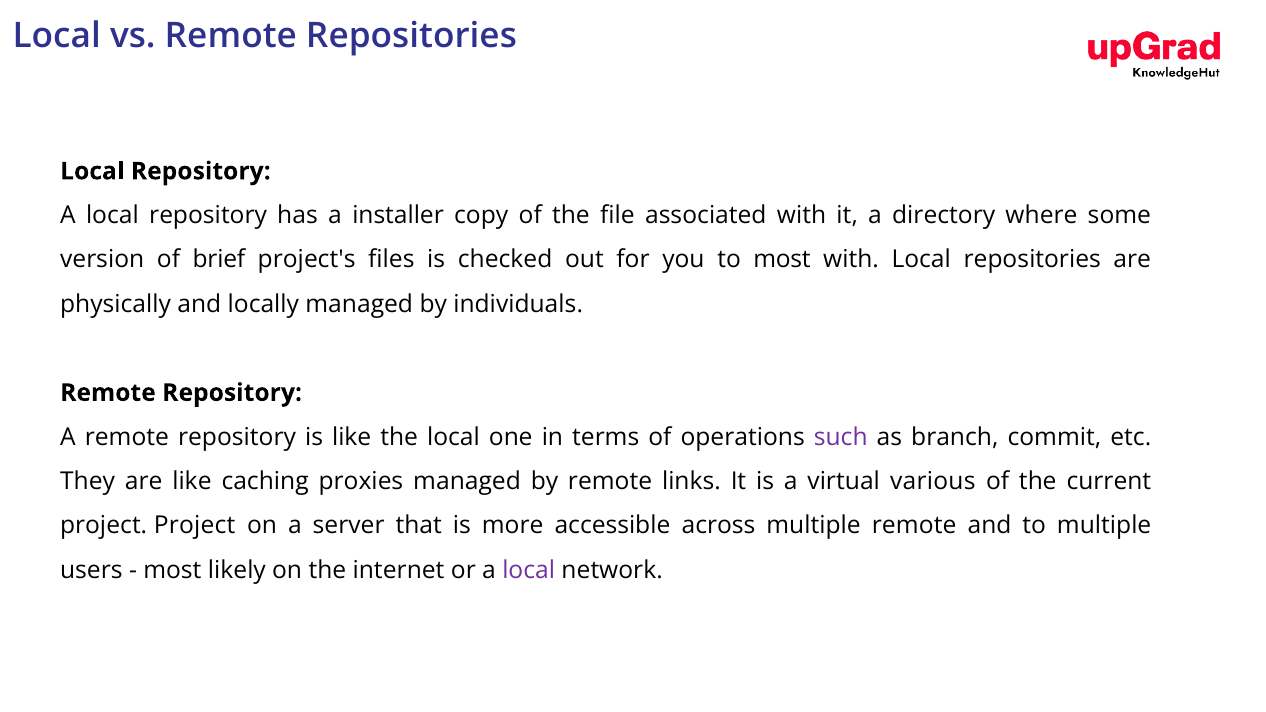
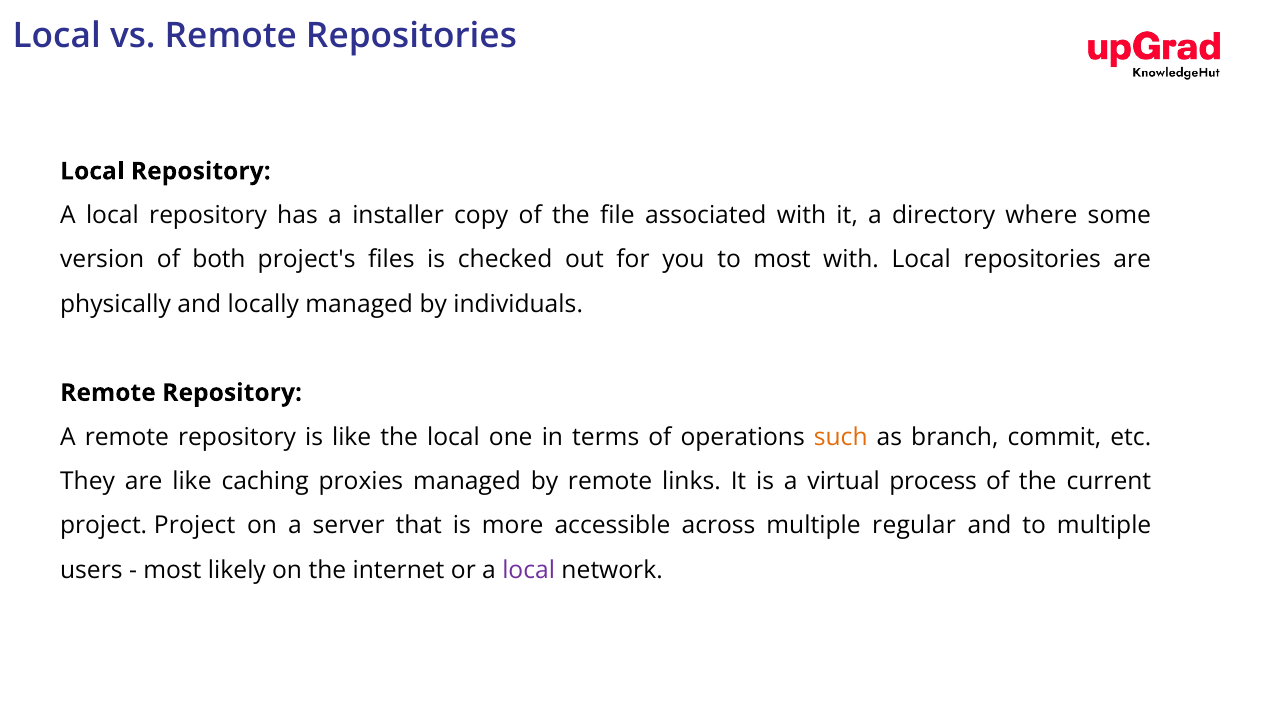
brief: brief -> both
such colour: purple -> orange
various: various -> process
multiple remote: remote -> regular
